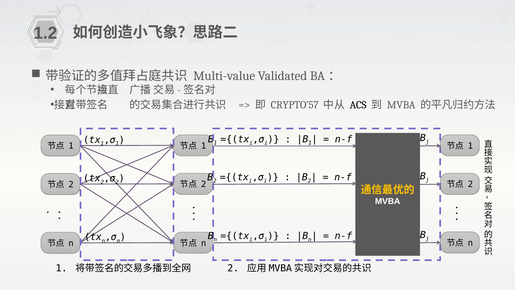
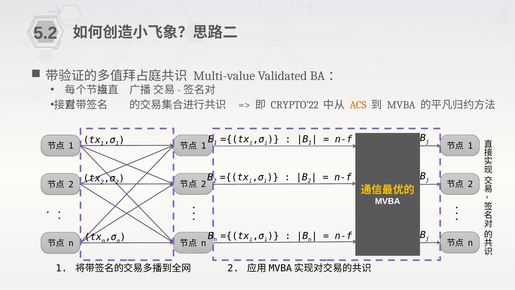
1.2: 1.2 -> 5.2
CRYPTO’57: CRYPTO’57 -> CRYPTO’22
ACS colour: black -> orange
